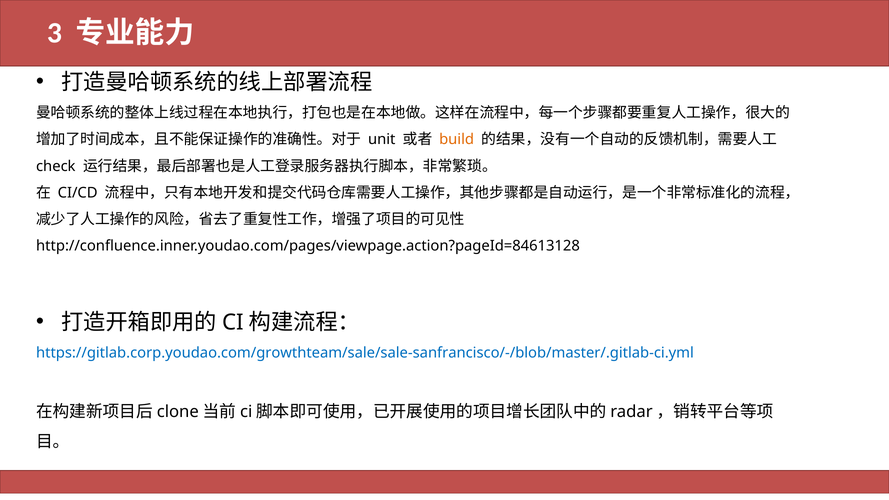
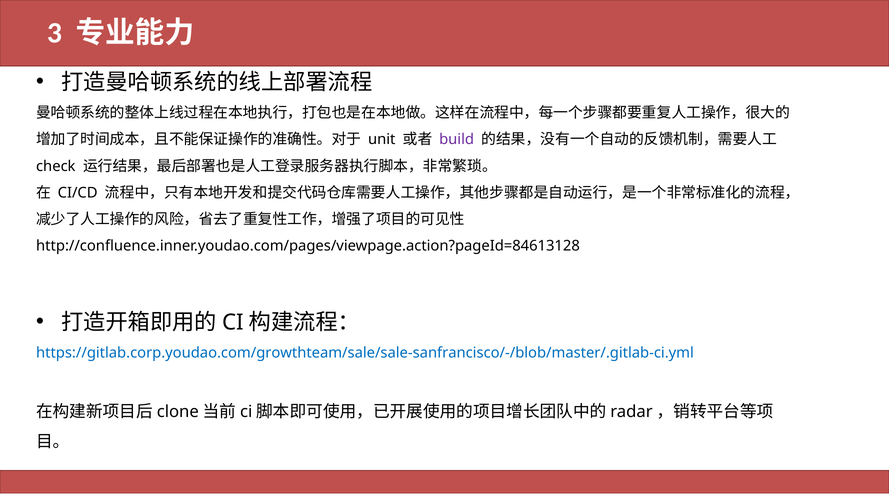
build colour: orange -> purple
